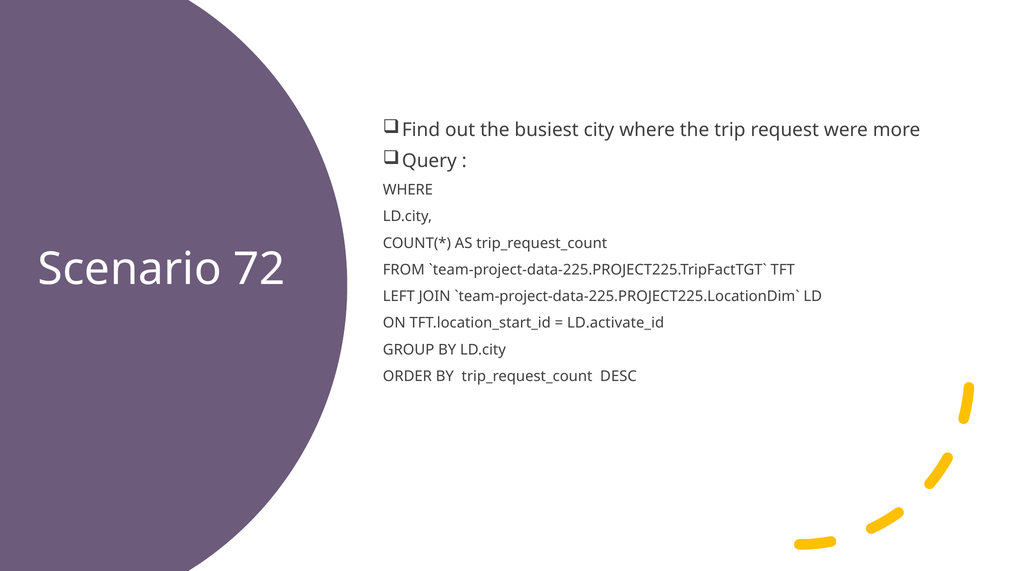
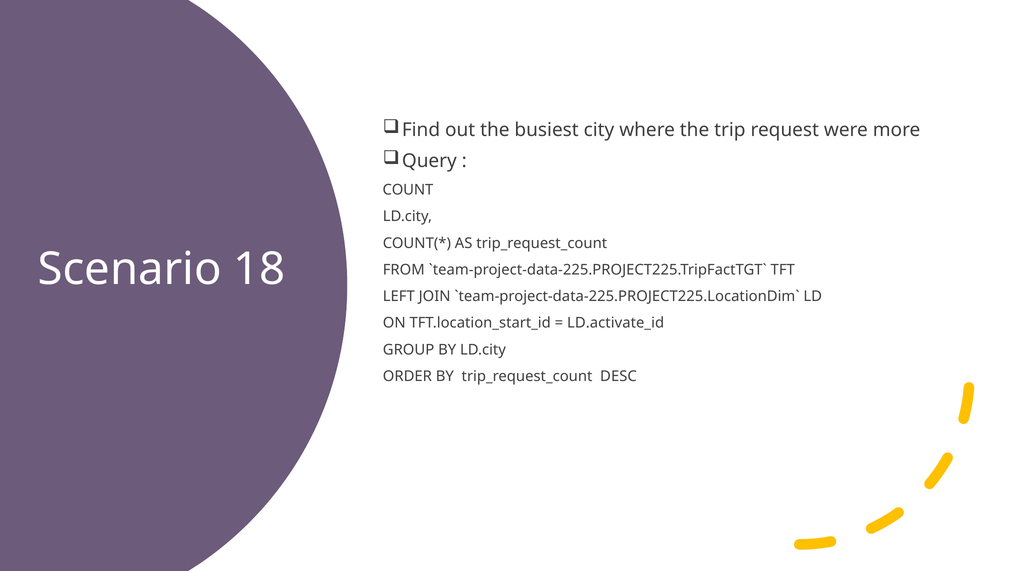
WHERE at (408, 190): WHERE -> COUNT
72: 72 -> 18
